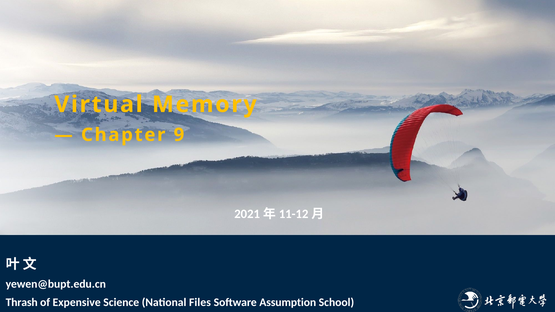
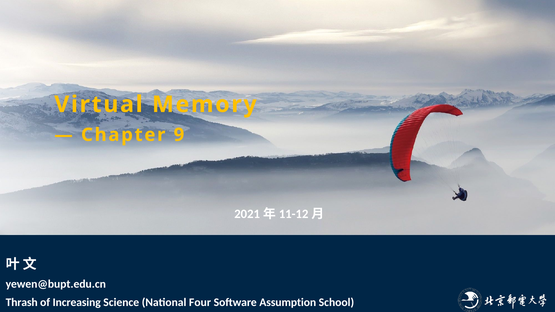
Expensive: Expensive -> Increasing
Files: Files -> Four
